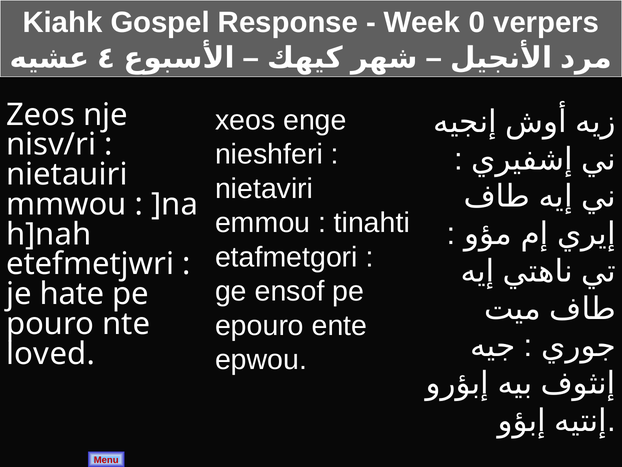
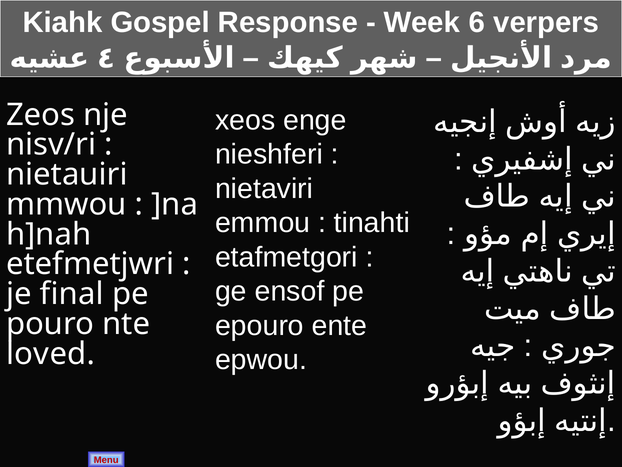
0: 0 -> 6
hate: hate -> final
